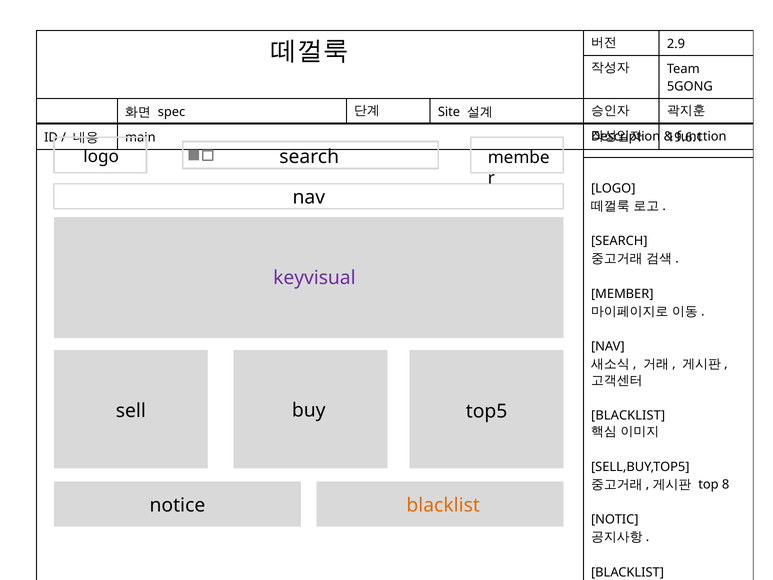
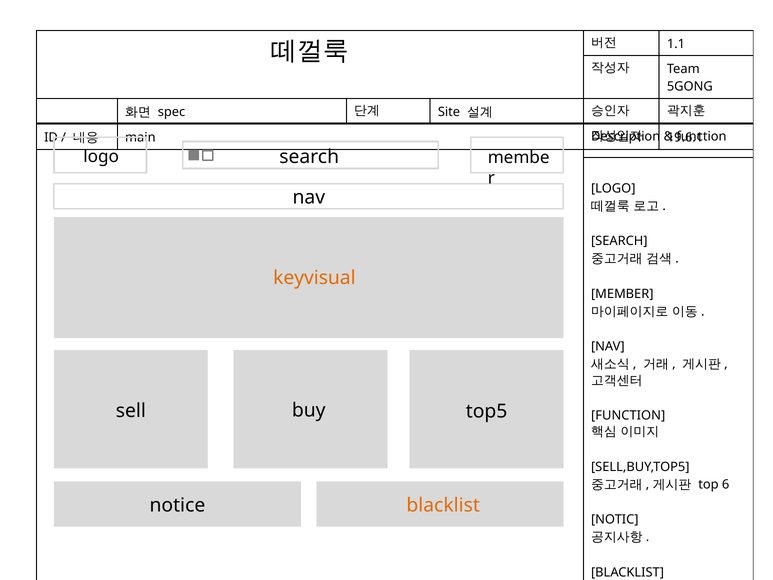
2.9: 2.9 -> 1.1
keyvisual colour: purple -> orange
BLACKLIST at (628, 415): BLACKLIST -> FUNCTION
8: 8 -> 6
